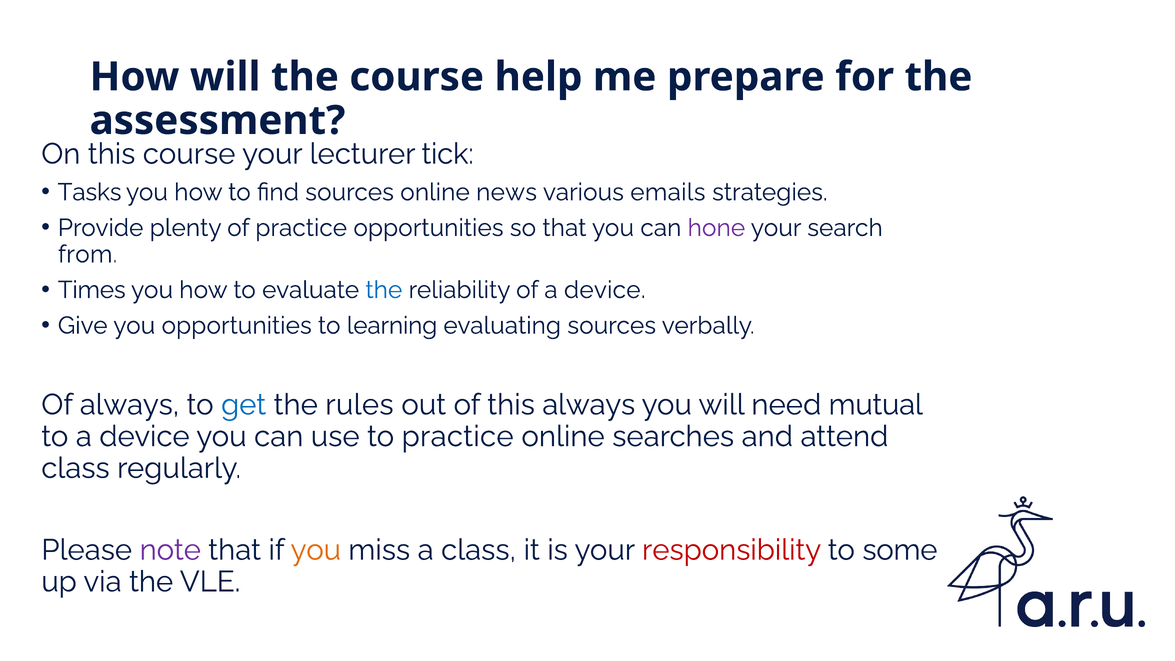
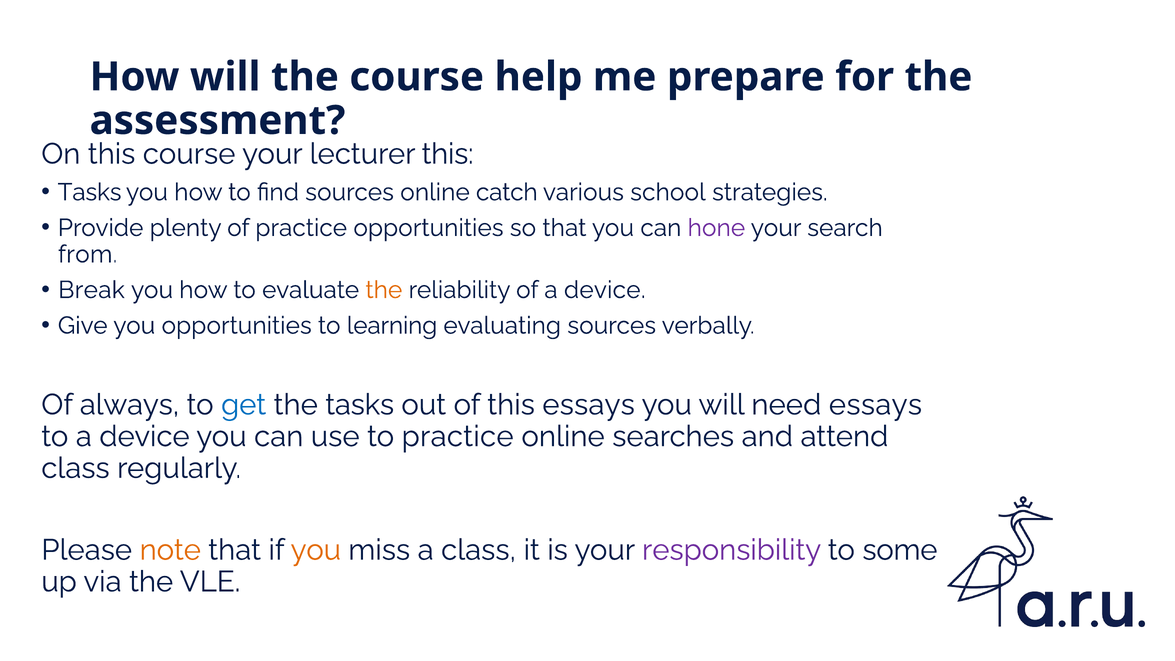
lecturer tick: tick -> this
news: news -> catch
emails: emails -> school
Times: Times -> Break
the at (384, 290) colour: blue -> orange
the rules: rules -> tasks
this always: always -> essays
need mutual: mutual -> essays
note colour: purple -> orange
responsibility colour: red -> purple
